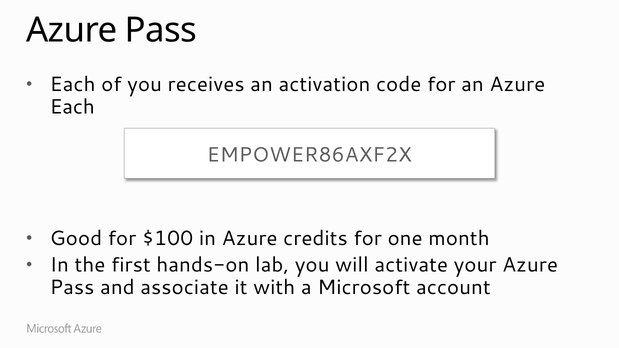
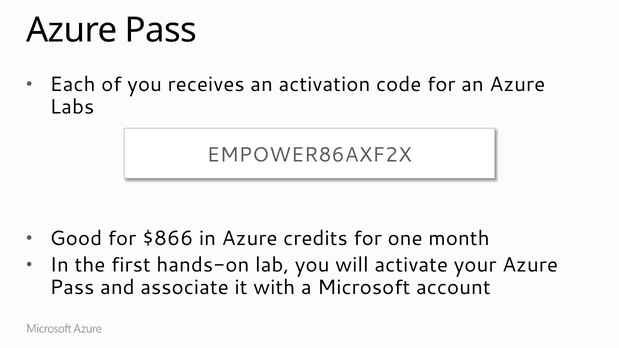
Each at (72, 107): Each -> Labs
$100: $100 -> $866
